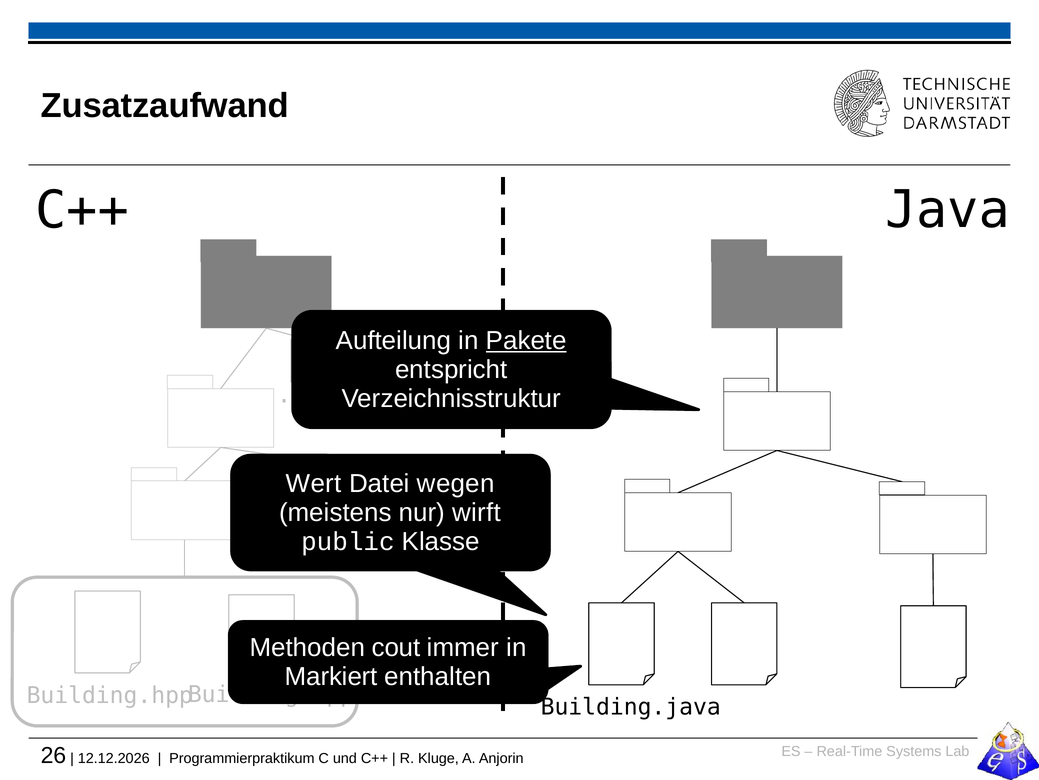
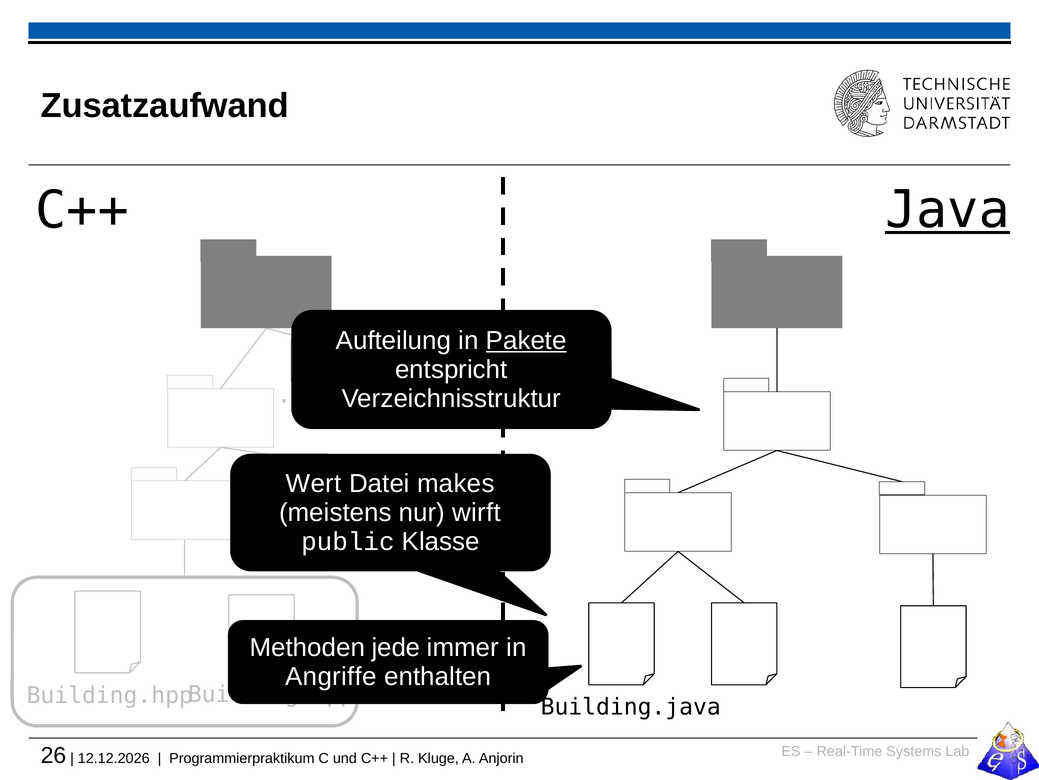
Java underline: none -> present
wegen: wegen -> makes
cout: cout -> jede
Markiert: Markiert -> Angriffe
